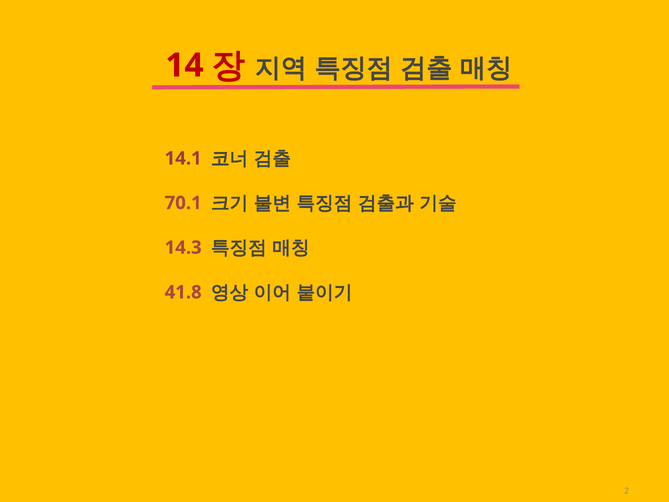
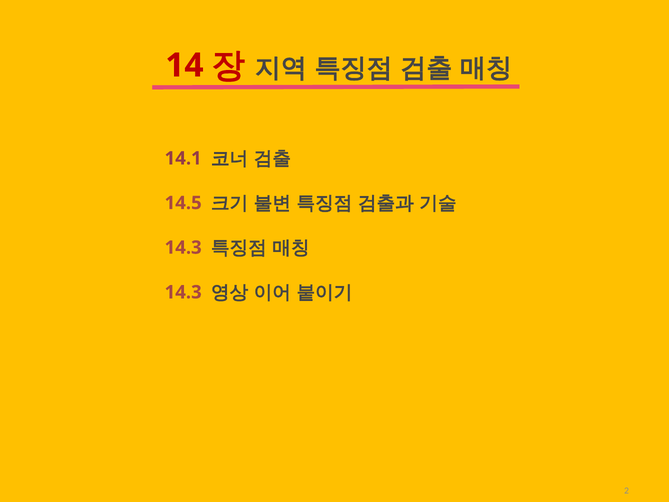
70.1: 70.1 -> 14.5
41.8 at (183, 292): 41.8 -> 14.3
